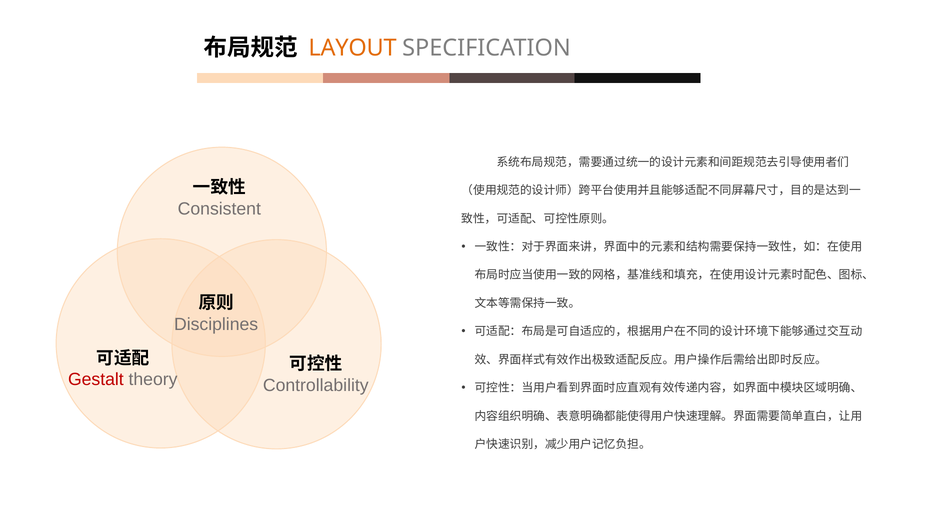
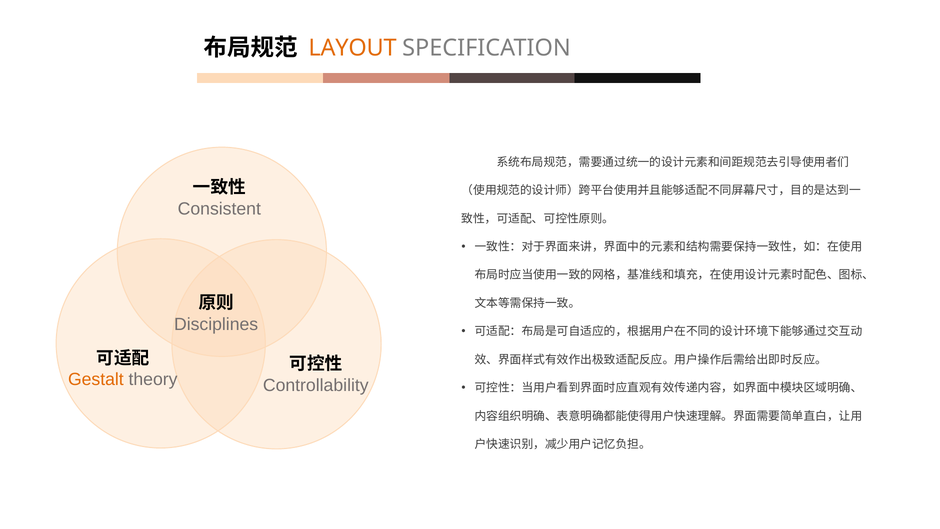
Gestalt colour: red -> orange
